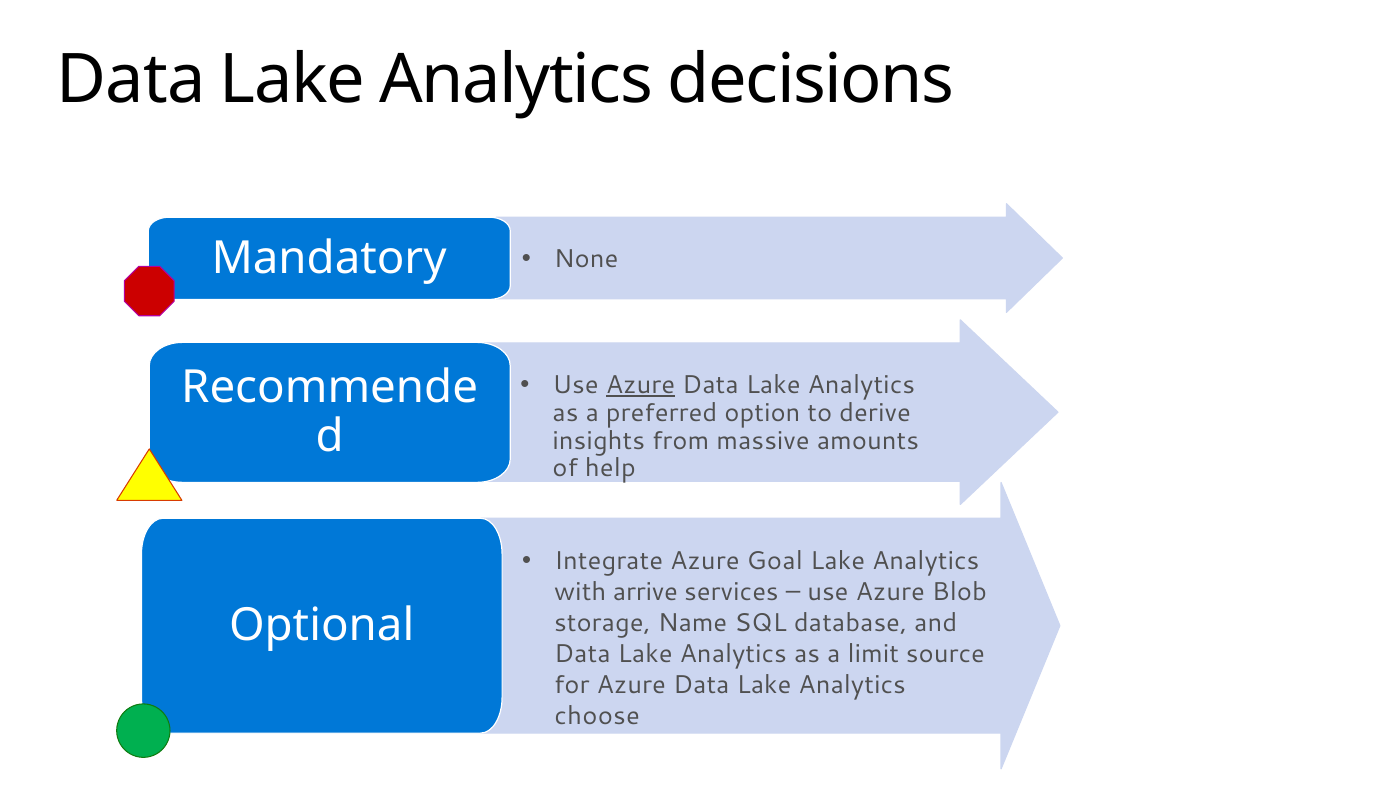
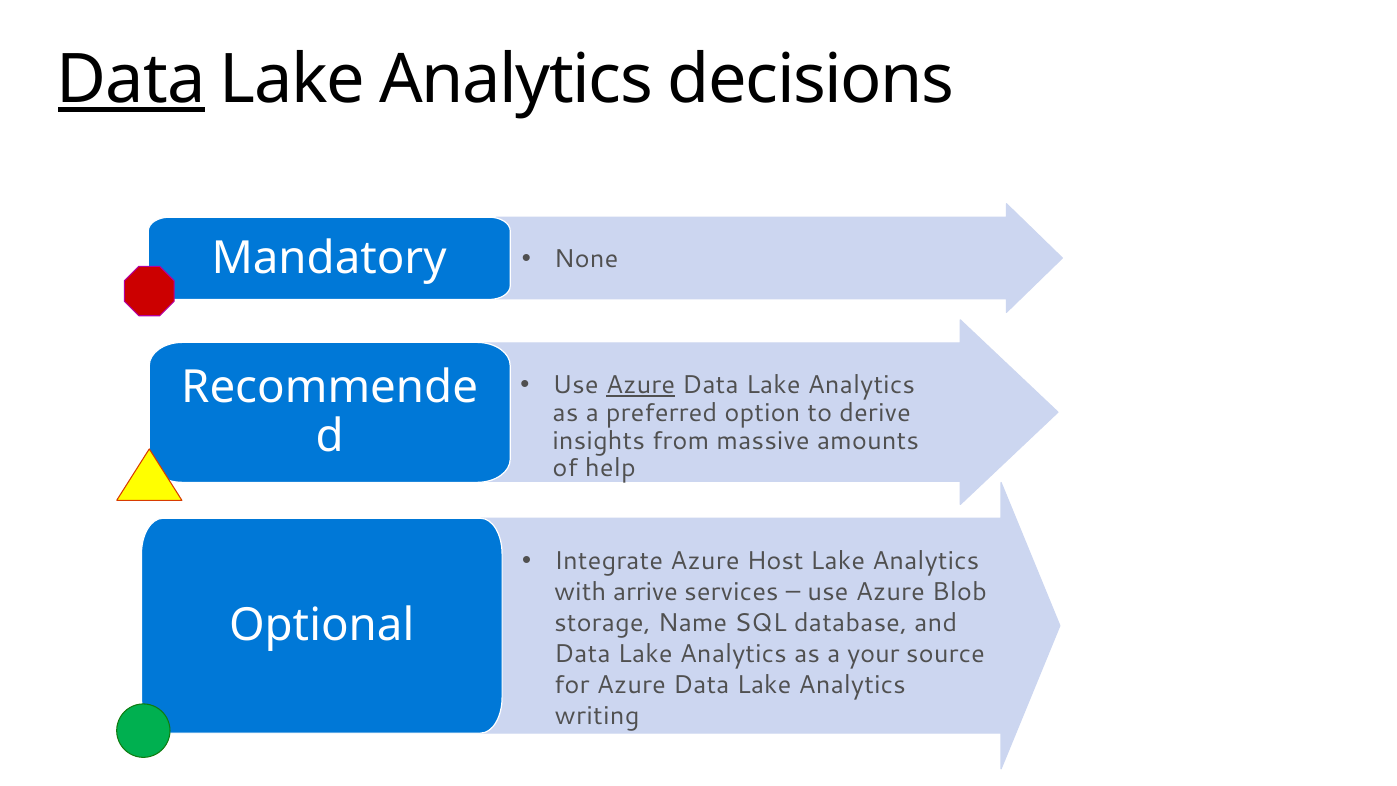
Data at (131, 80) underline: none -> present
Goal: Goal -> Host
limit: limit -> your
choose: choose -> writing
